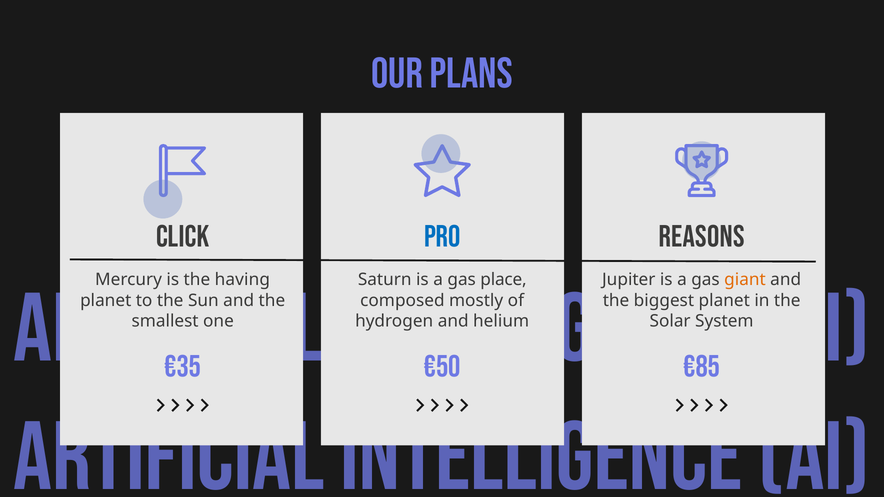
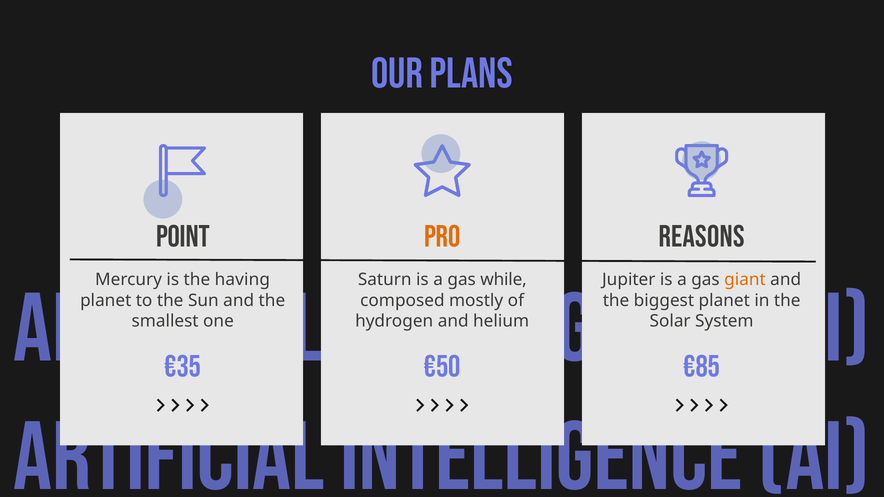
CLICK: CLICK -> POINT
PRO colour: blue -> orange
place: place -> while
